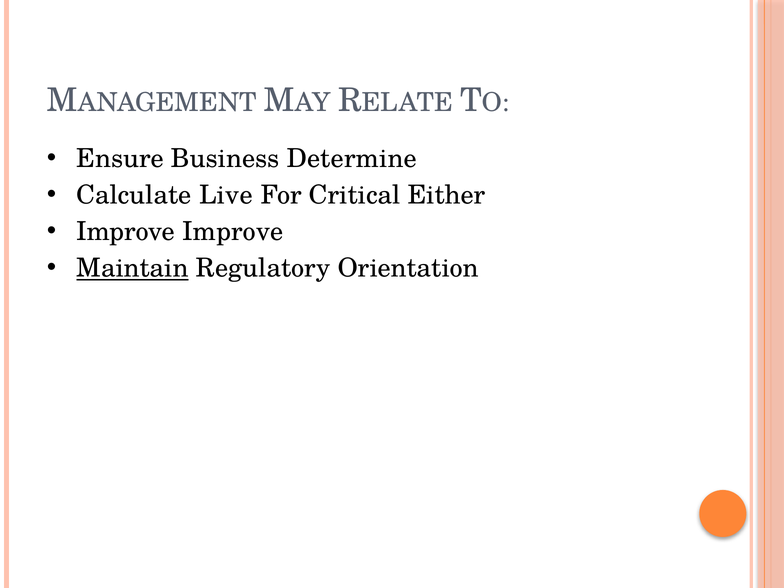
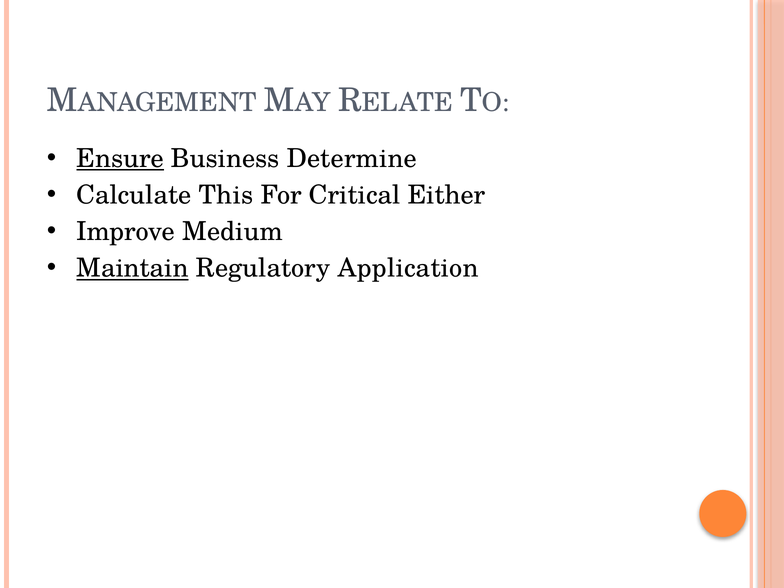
Ensure underline: none -> present
Live: Live -> This
Improve Improve: Improve -> Medium
Orientation: Orientation -> Application
